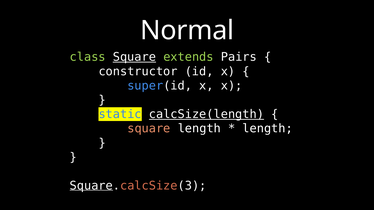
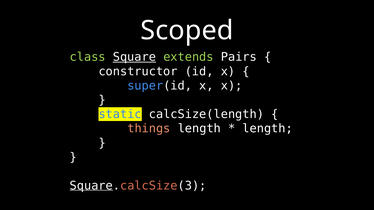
Normal: Normal -> Scoped
calcSize(length underline: present -> none
square at (149, 129): square -> things
